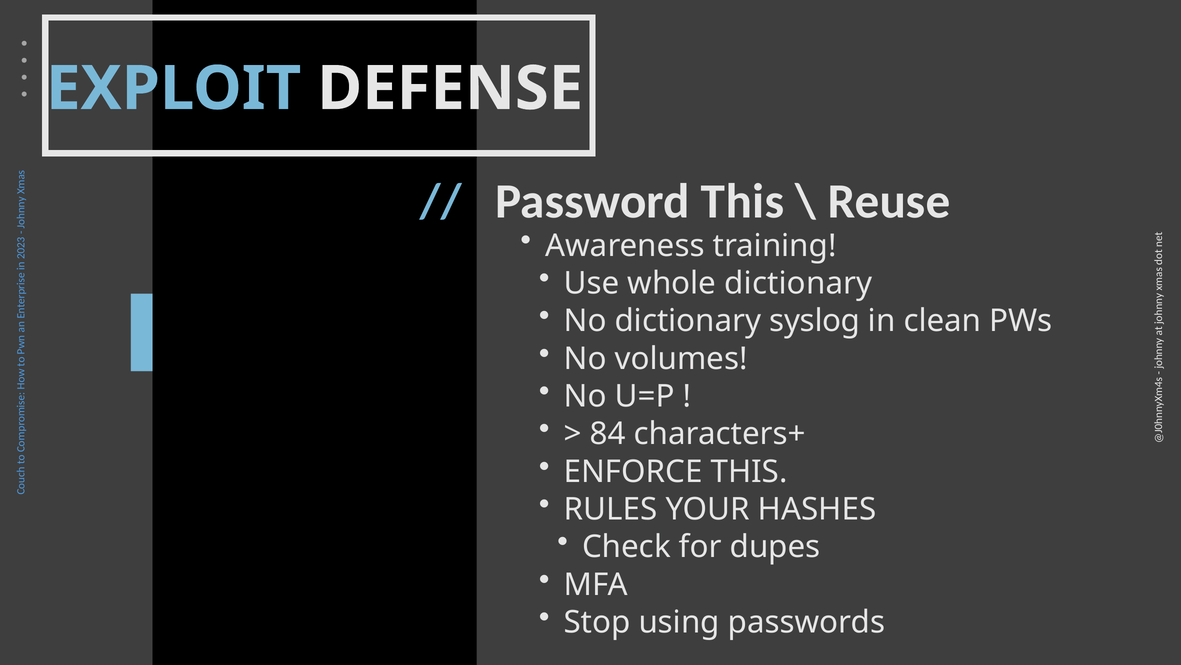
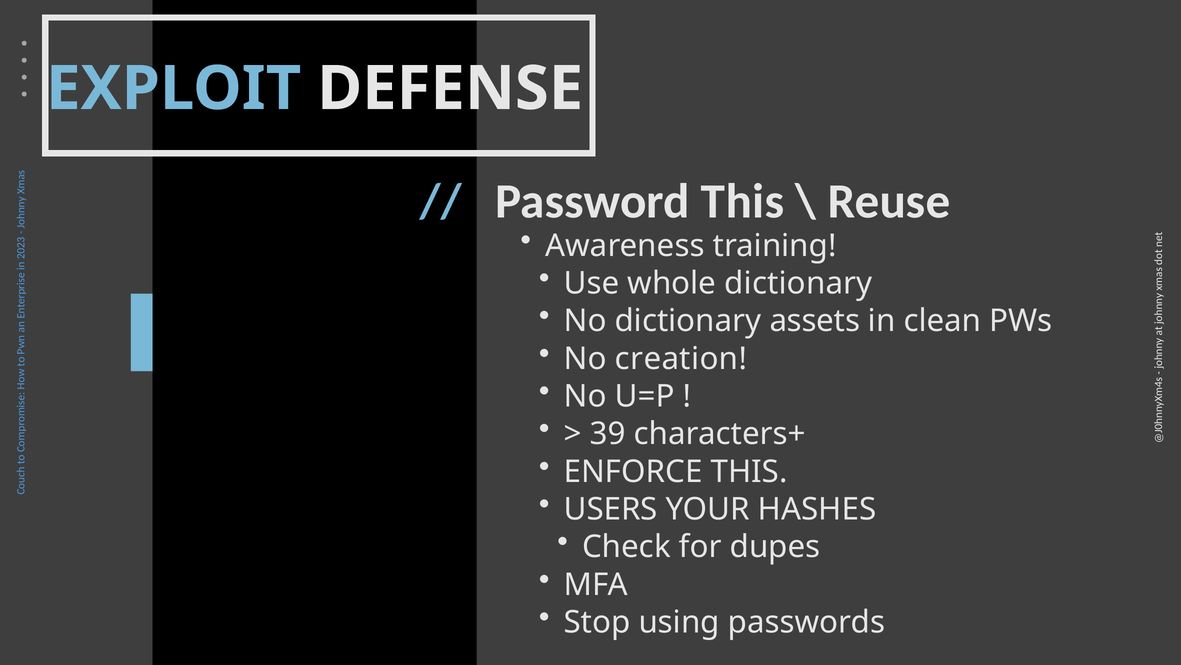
syslog: syslog -> assets
volumes: volumes -> creation
84: 84 -> 39
RULES: RULES -> USERS
